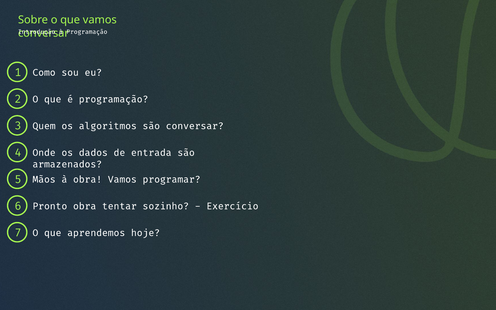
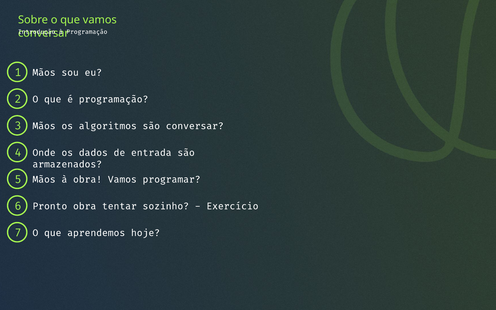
1 Como: Como -> Mãos
3 Quem: Quem -> Mãos
